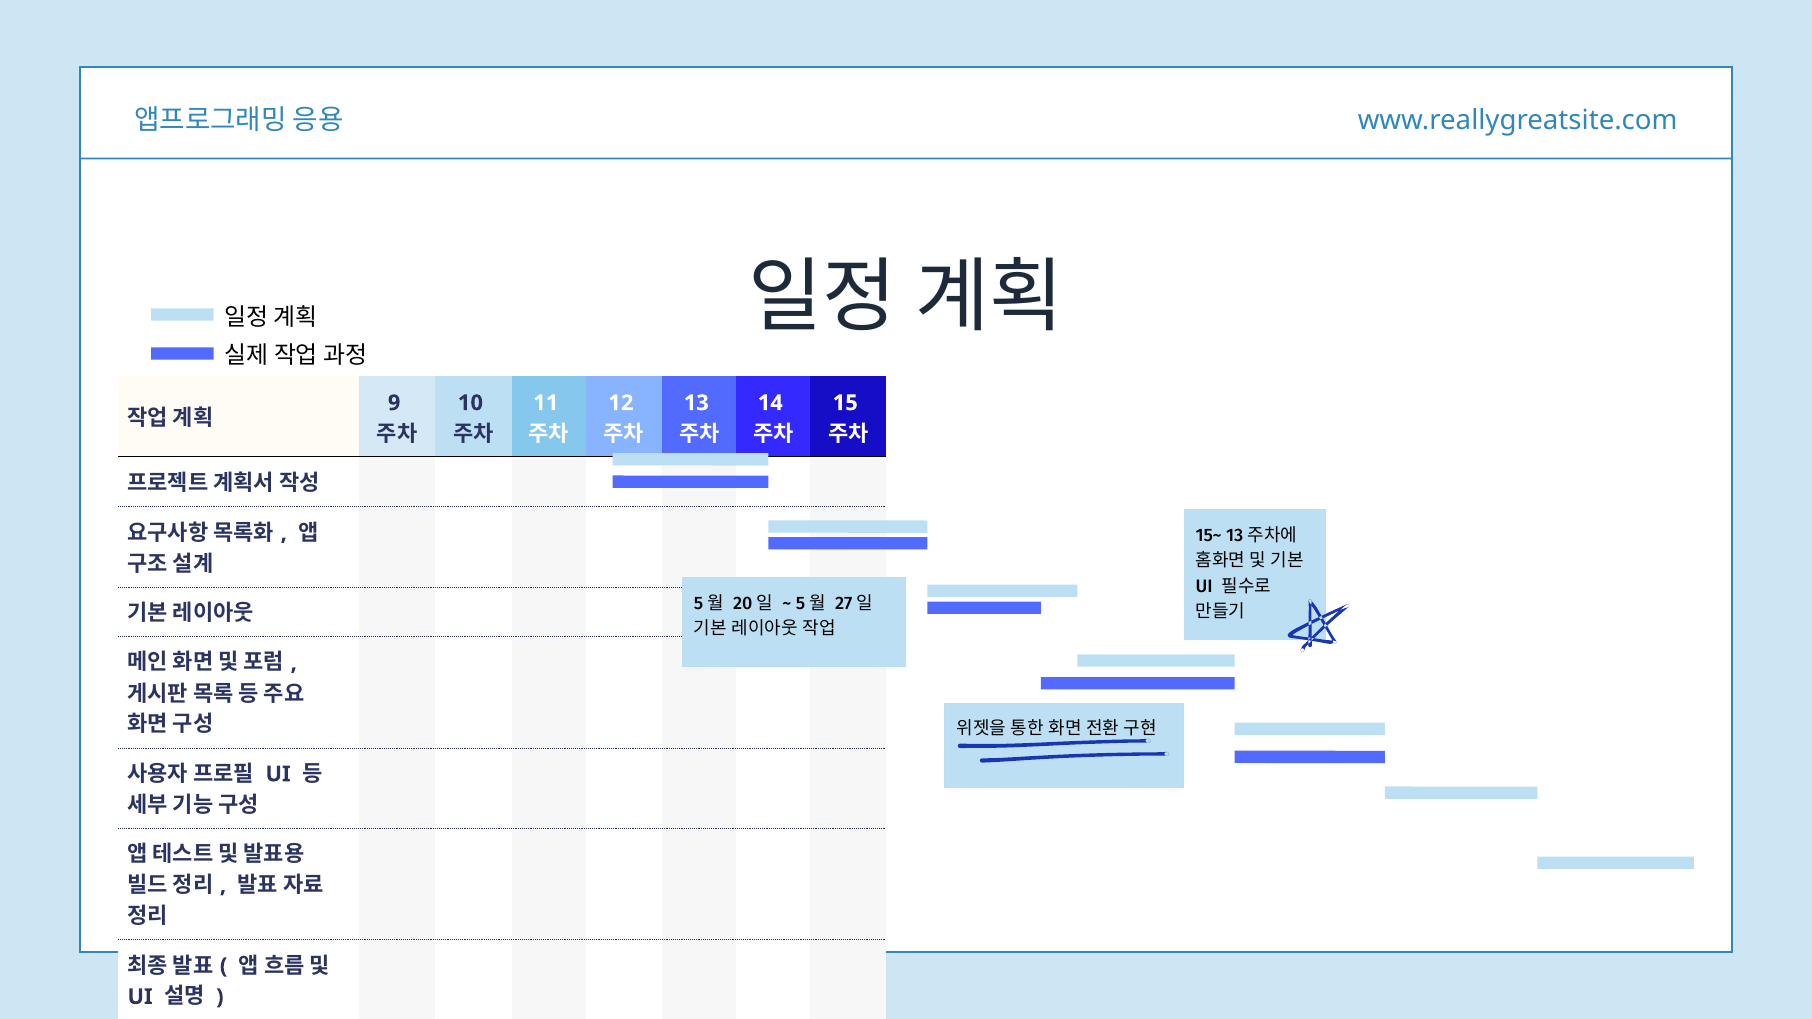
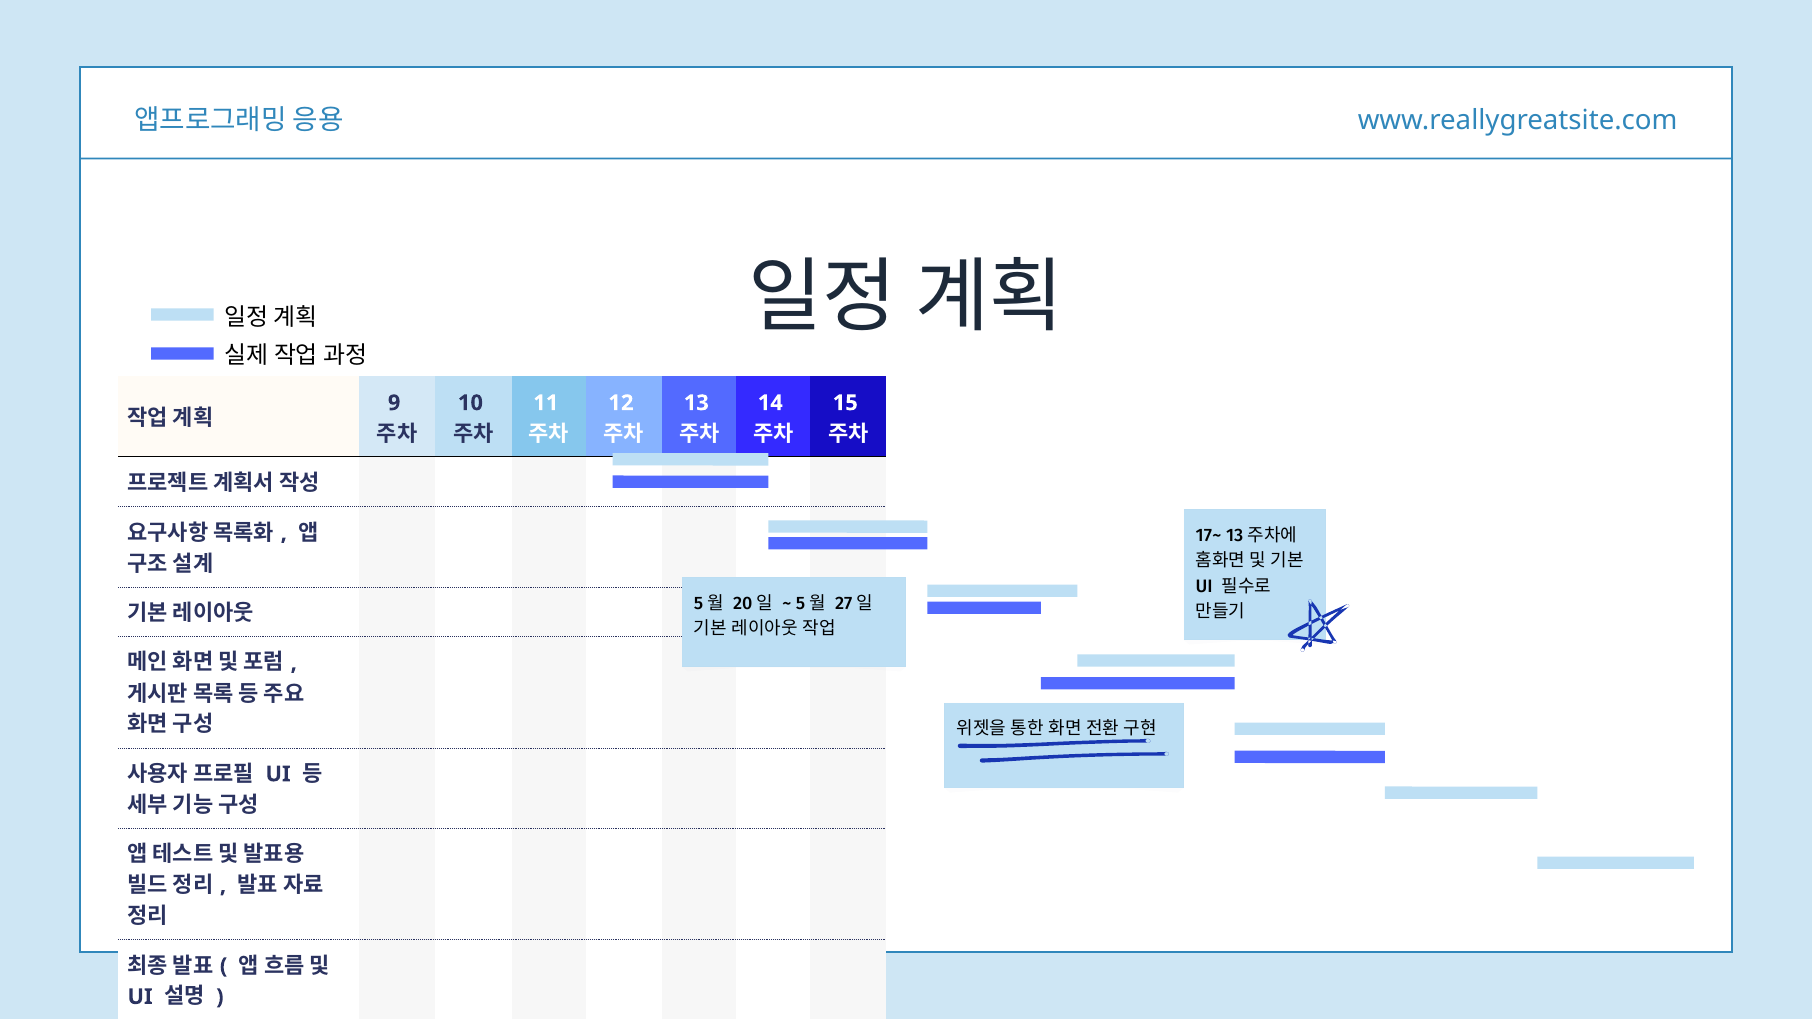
15~: 15~ -> 17~
